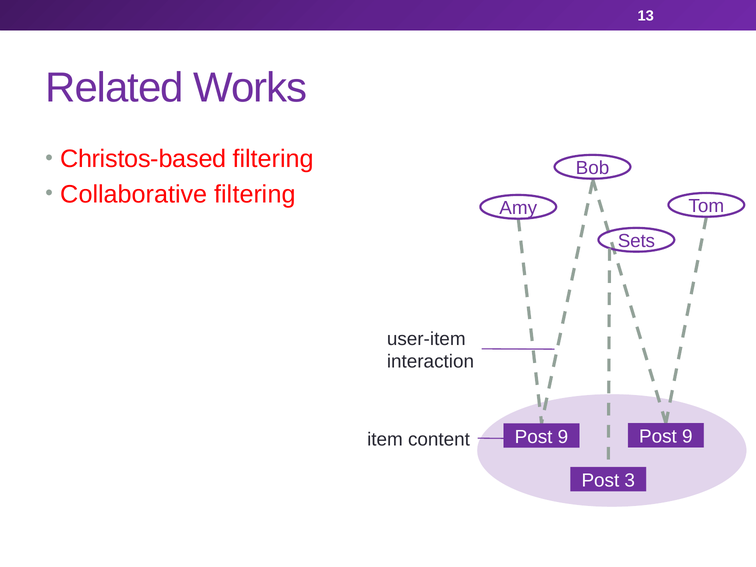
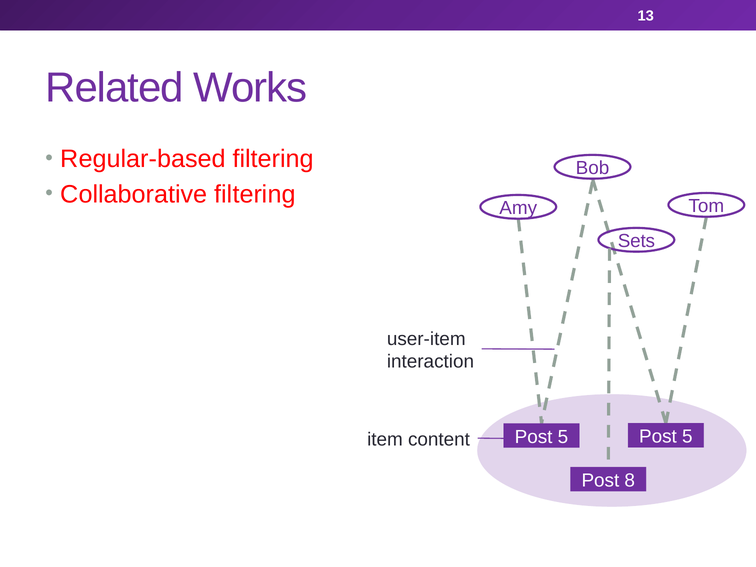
Christos-based: Christos-based -> Regular-based
9 at (687, 437): 9 -> 5
9 at (563, 437): 9 -> 5
3: 3 -> 8
